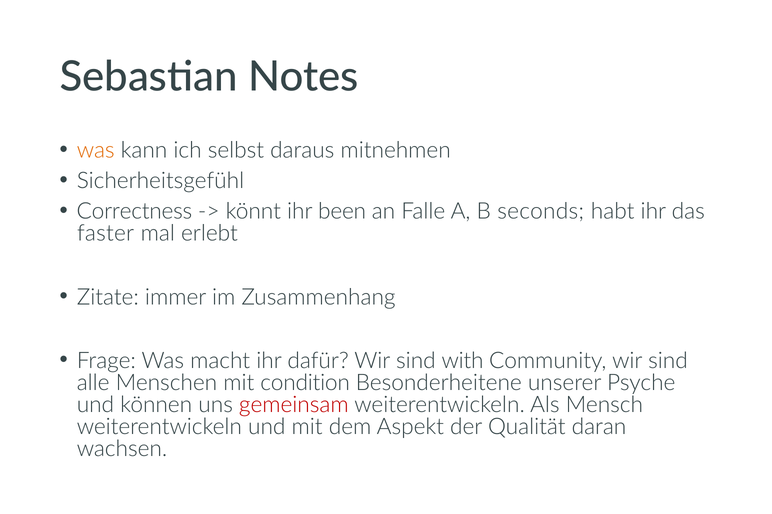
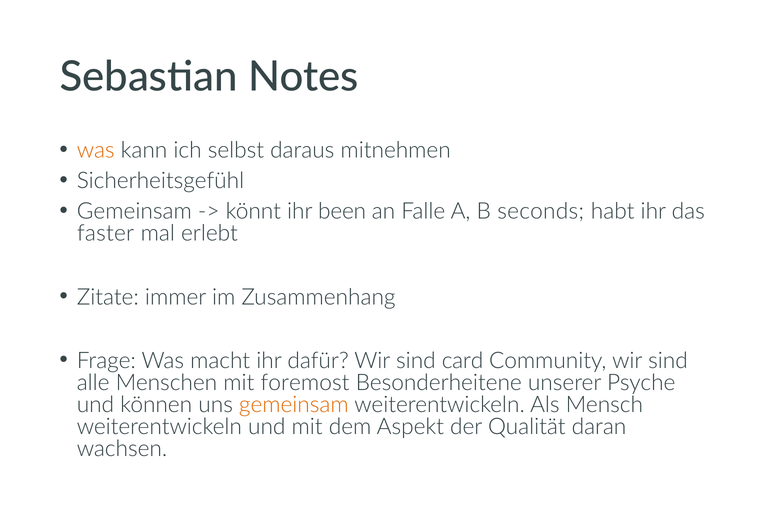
Correctness at (134, 212): Correctness -> Gemeinsam
with: with -> card
condition: condition -> foremost
gemeinsam at (294, 405) colour: red -> orange
